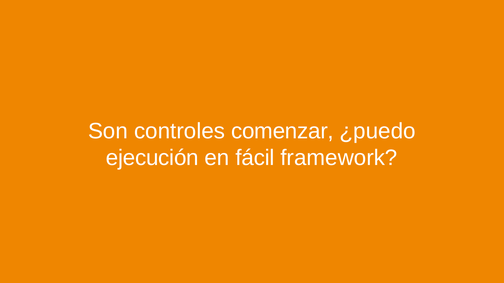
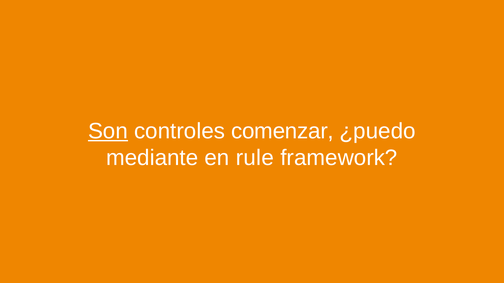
Son underline: none -> present
ejecución: ejecución -> mediante
fácil: fácil -> rule
